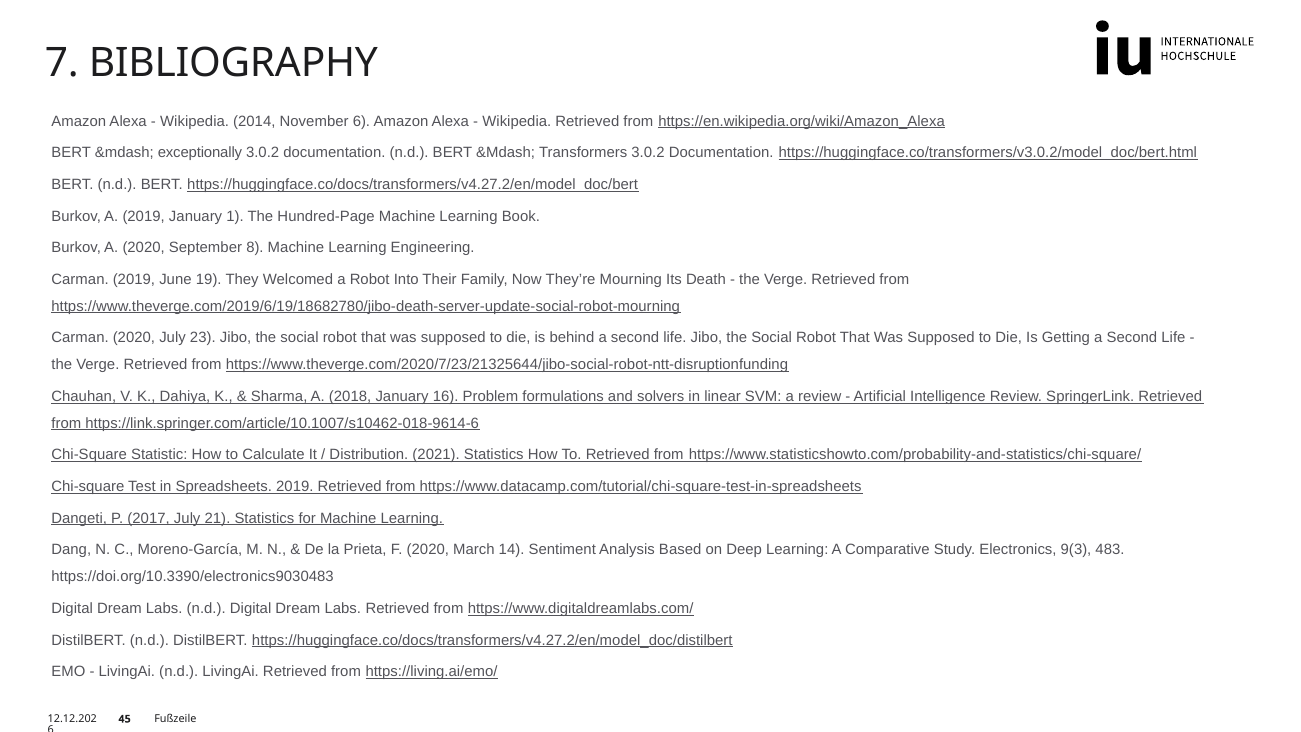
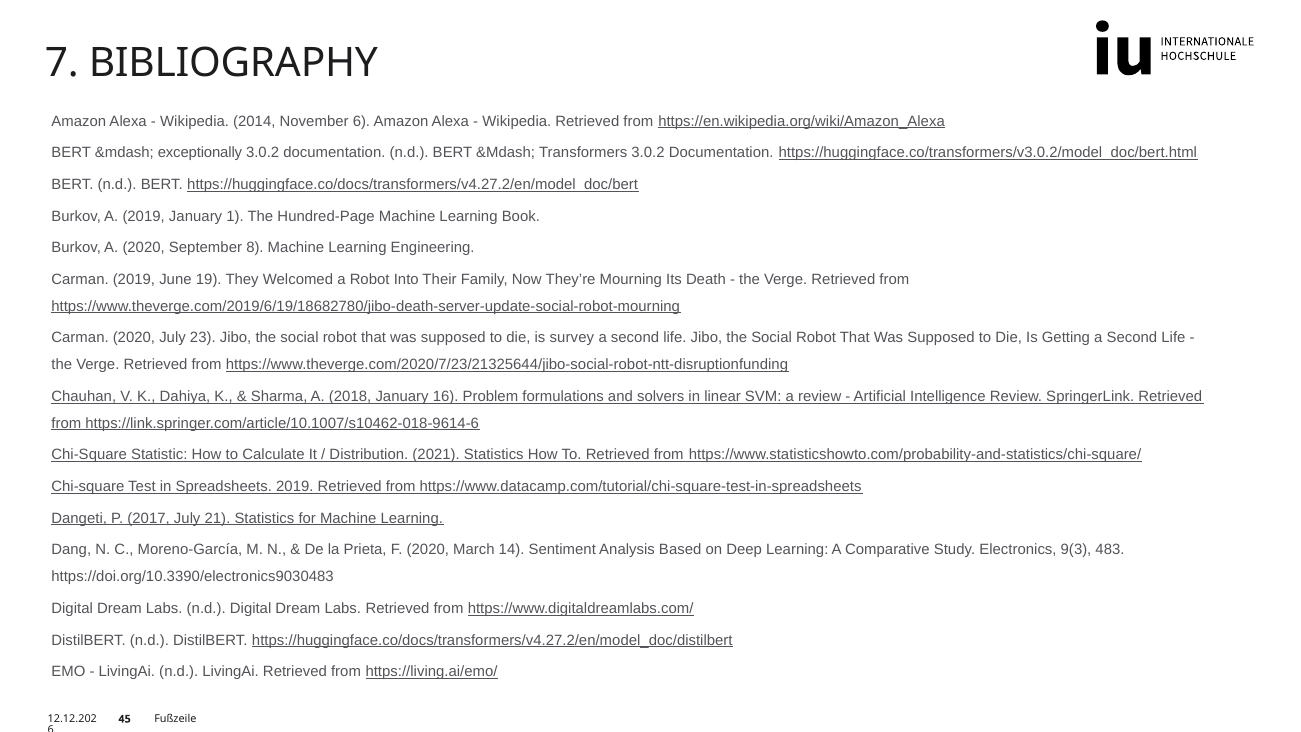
behind: behind -> survey
